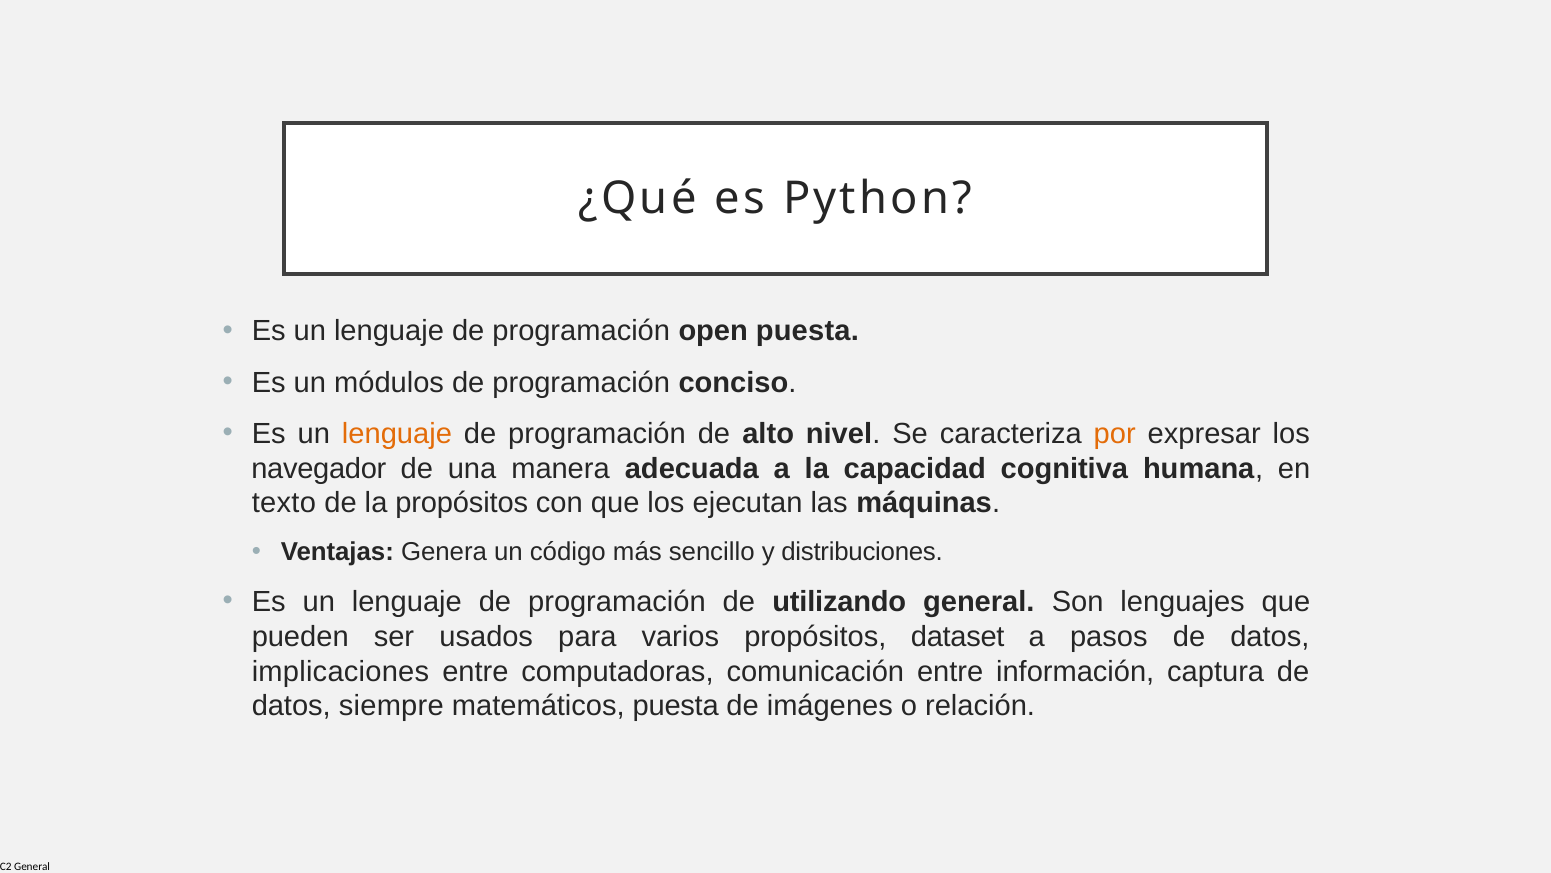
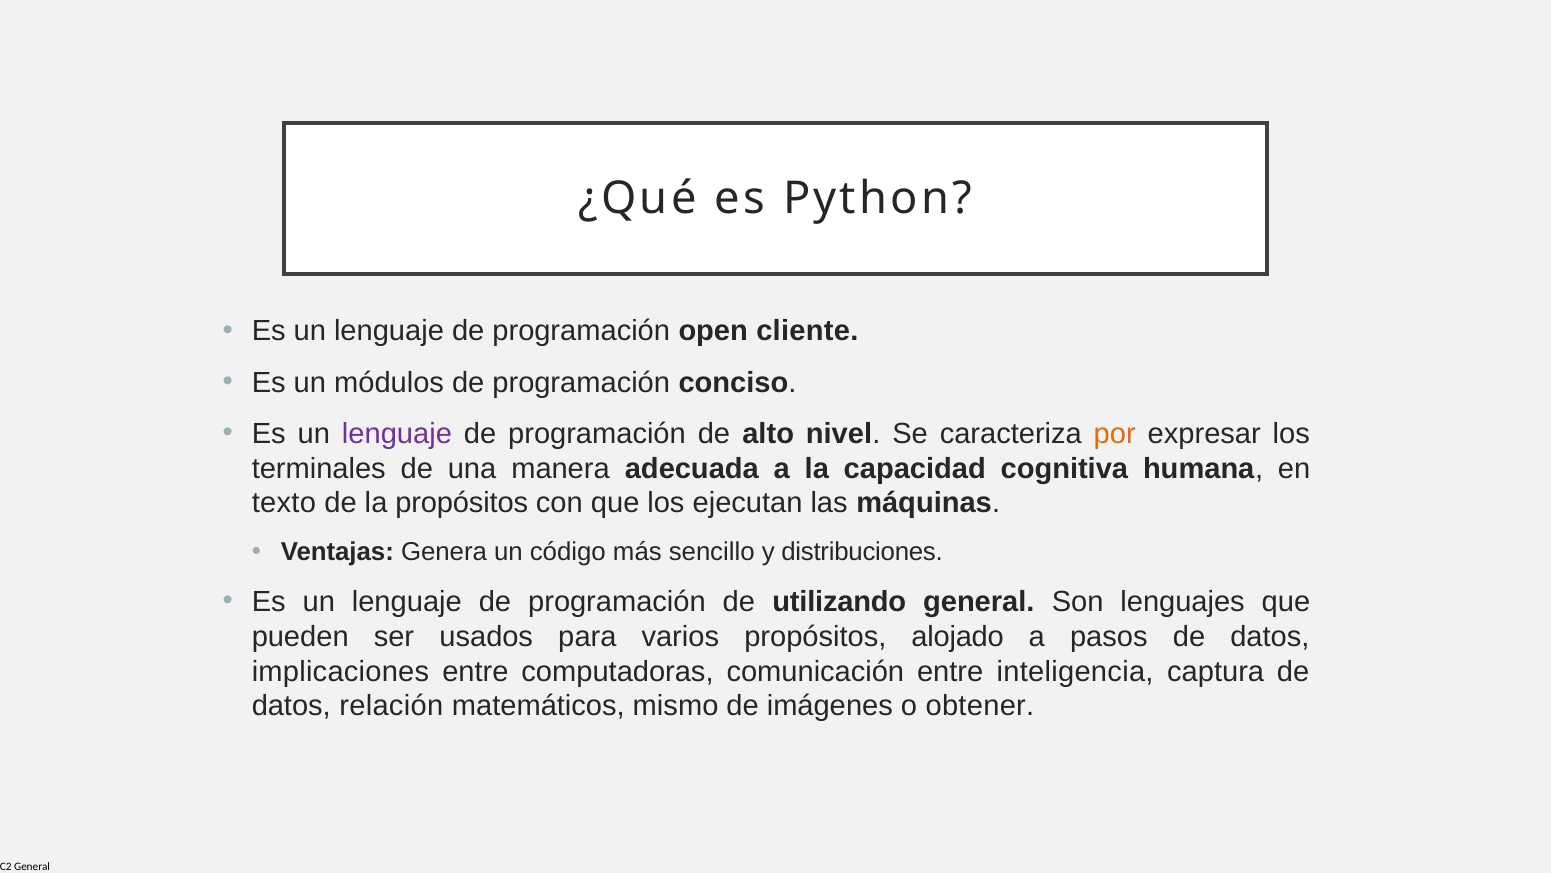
open puesta: puesta -> cliente
lenguaje at (397, 433) colour: orange -> purple
navegador: navegador -> terminales
dataset: dataset -> alojado
información: información -> inteligencia
siempre: siempre -> relación
matemáticos puesta: puesta -> mismo
relación: relación -> obtener
